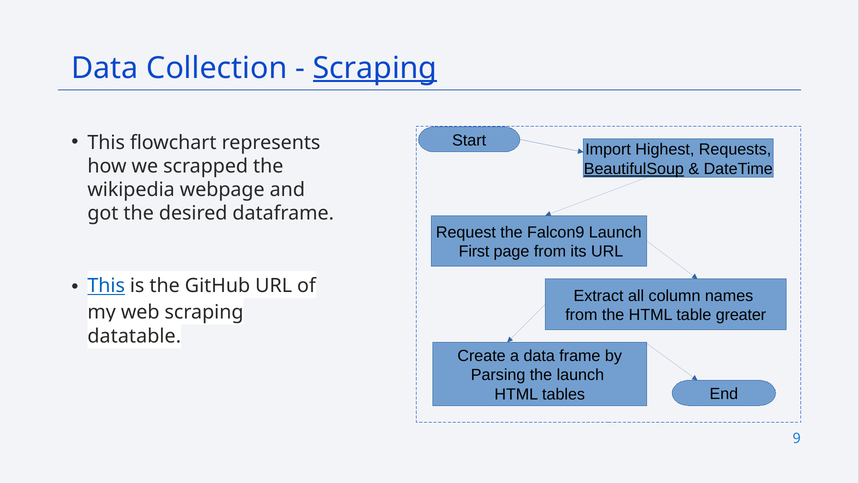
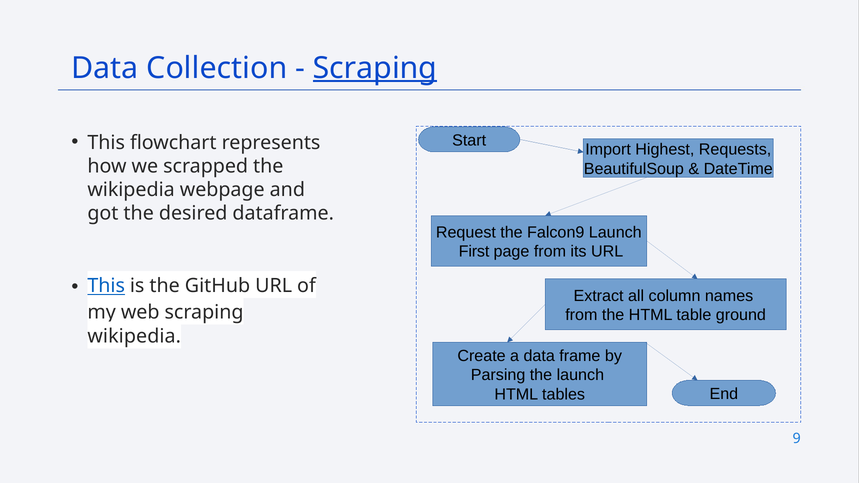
BeautifulSoup underline: present -> none
greater: greater -> ground
datatable at (134, 336): datatable -> wikipedia
